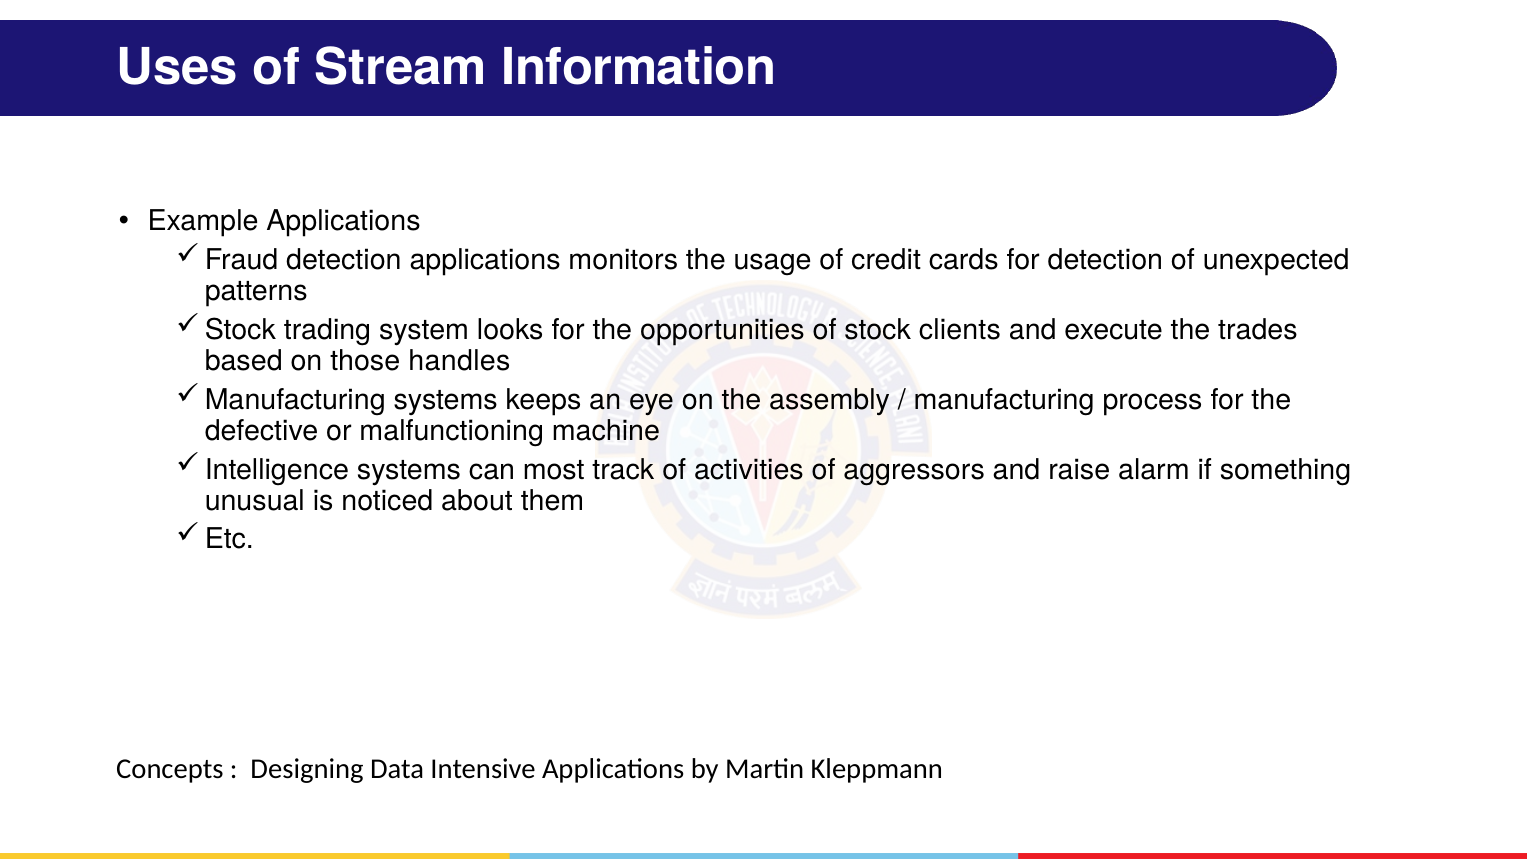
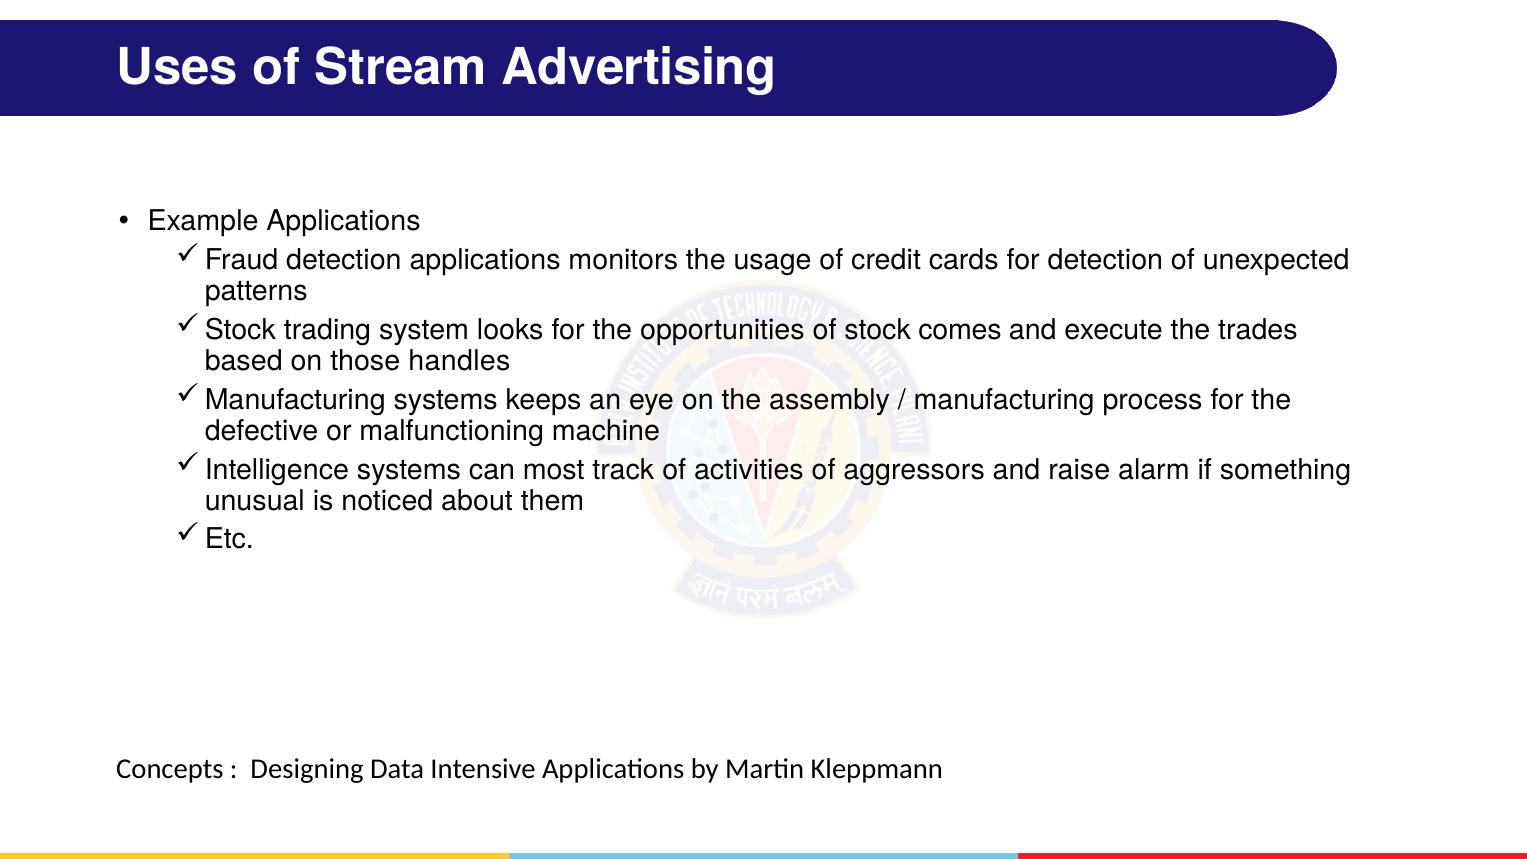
Information: Information -> Advertising
clients: clients -> comes
